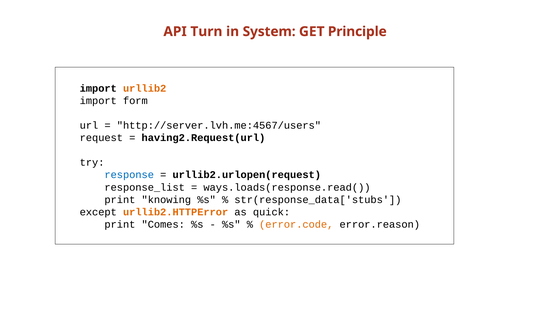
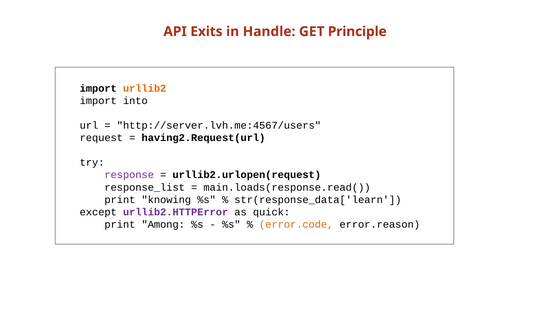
Turn: Turn -> Exits
System: System -> Handle
form: form -> into
response colour: blue -> purple
ways.loads(response.read(: ways.loads(response.read( -> main.loads(response.read(
str(response_data['stubs: str(response_data['stubs -> str(response_data['learn
urllib2.HTTPError colour: orange -> purple
Comes: Comes -> Among
